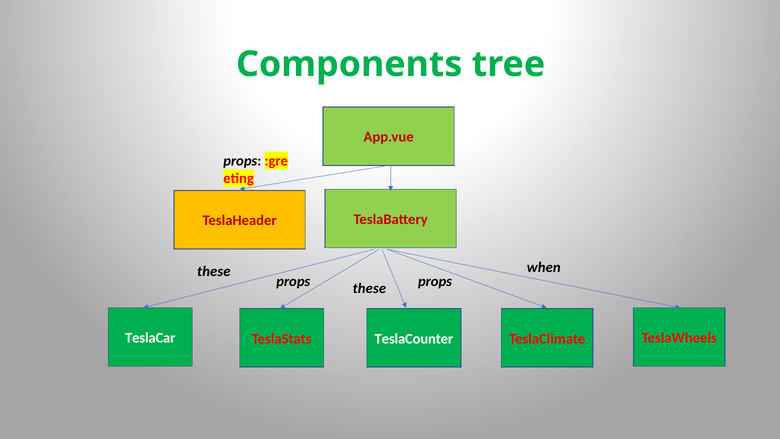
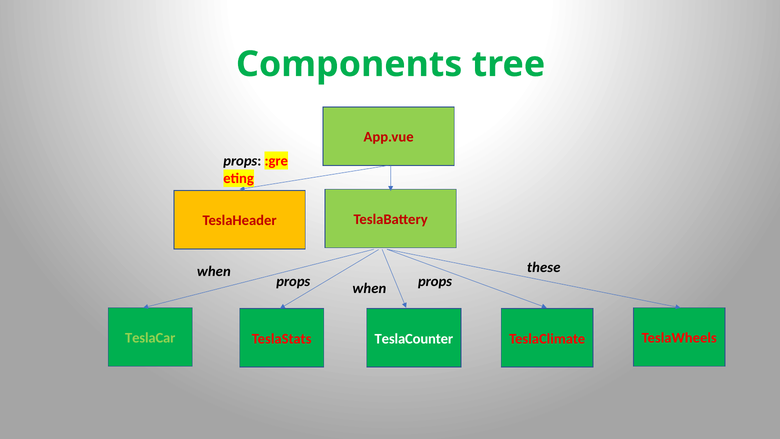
when: when -> these
these at (214, 271): these -> when
props these: these -> when
TeslaCar colour: white -> light green
